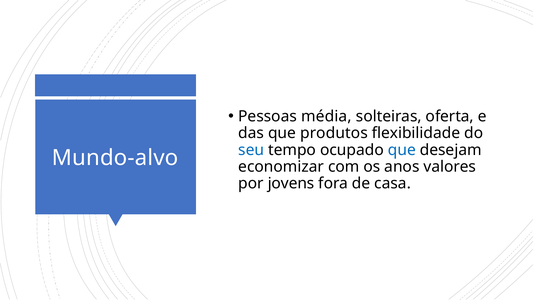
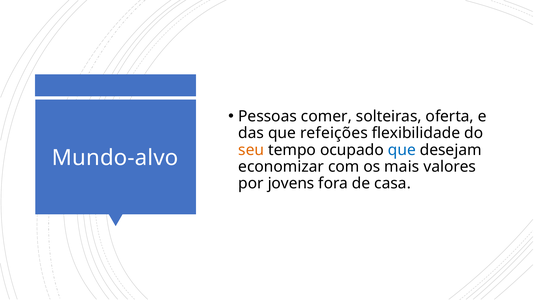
média: média -> comer
produtos: produtos -> refeições
seu colour: blue -> orange
anos: anos -> mais
